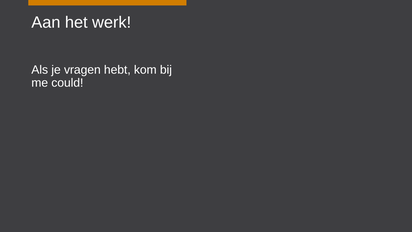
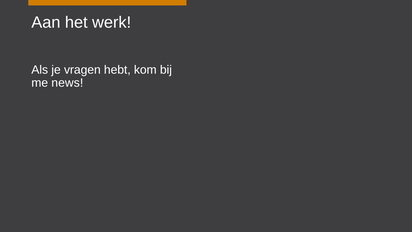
could: could -> news
